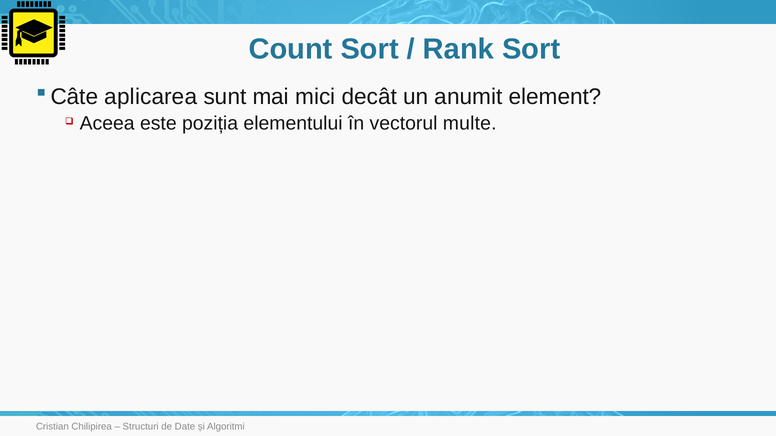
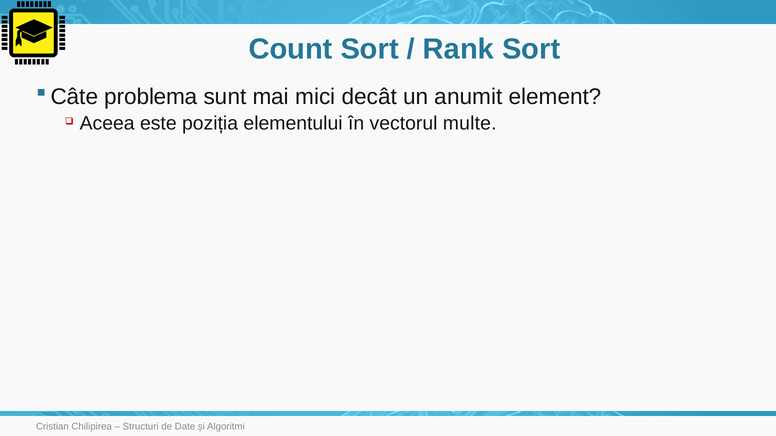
aplicarea: aplicarea -> problema
